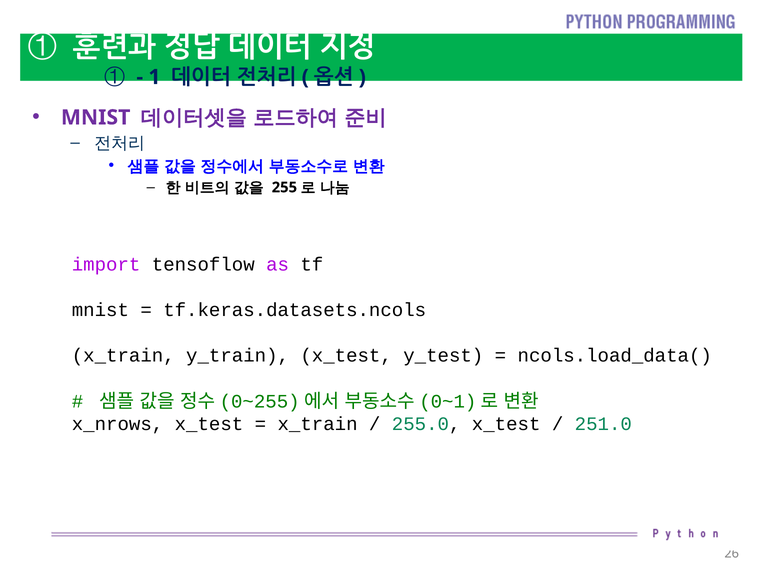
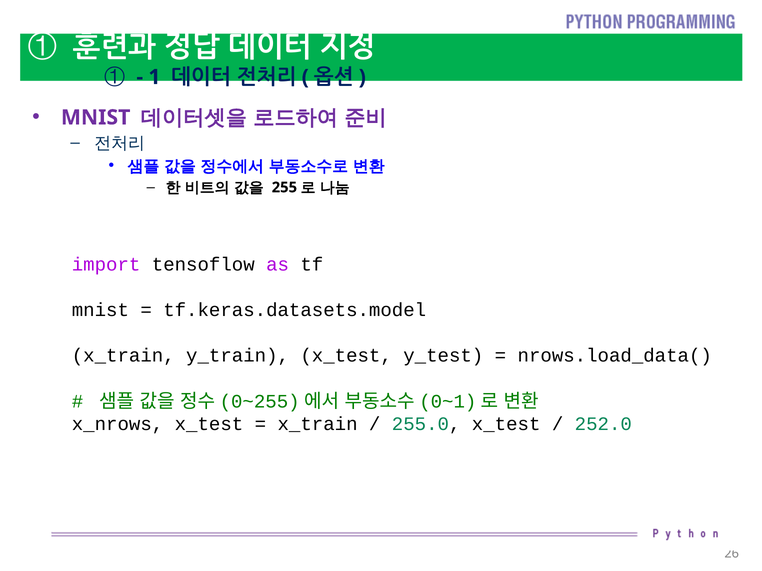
tf.keras.datasets.ncols: tf.keras.datasets.ncols -> tf.keras.datasets.model
ncols.load_data(: ncols.load_data( -> nrows.load_data(
251.0: 251.0 -> 252.0
